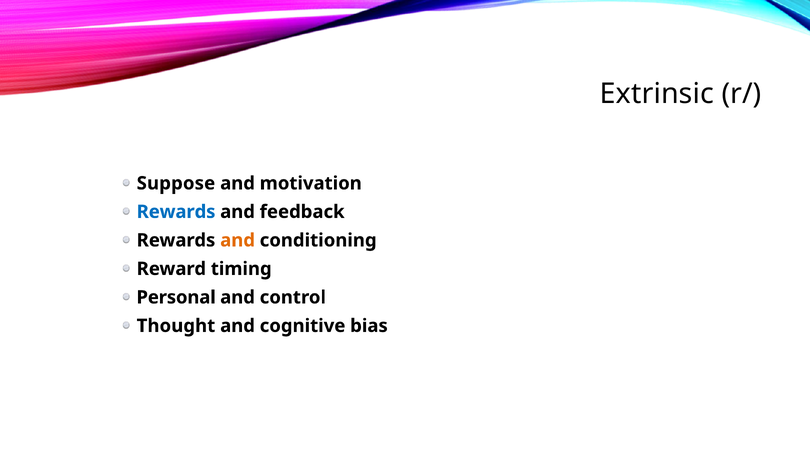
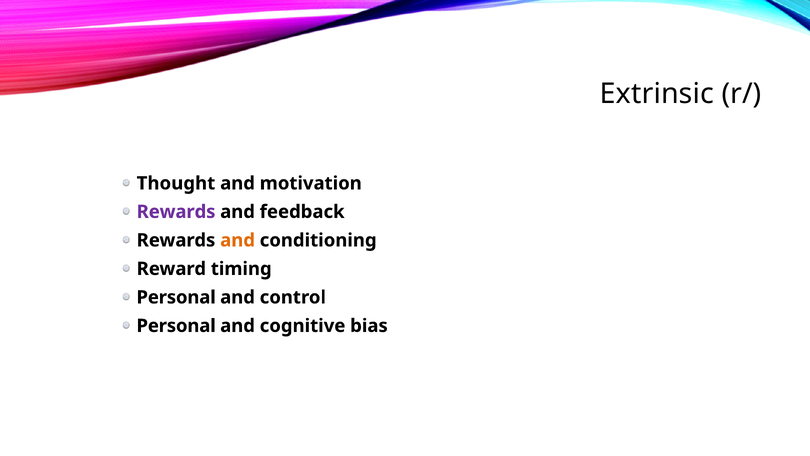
Suppose: Suppose -> Thought
Rewards at (176, 212) colour: blue -> purple
Thought at (176, 326): Thought -> Personal
